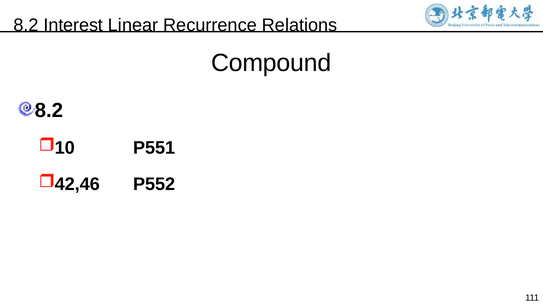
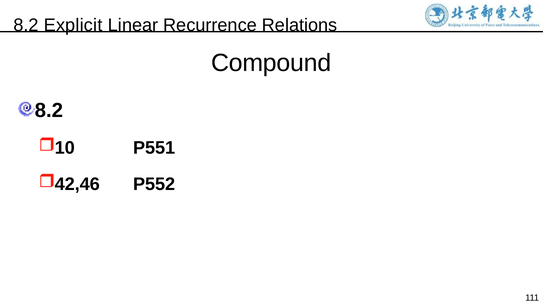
Interest: Interest -> Explicit
